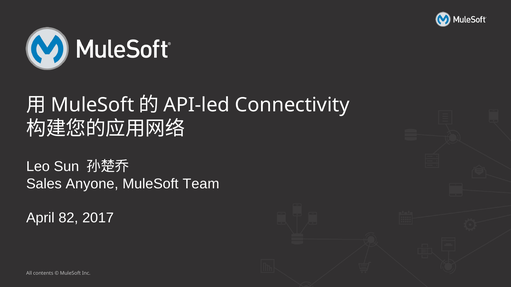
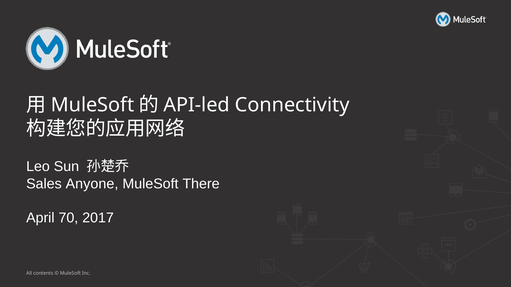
Team: Team -> There
82: 82 -> 70
